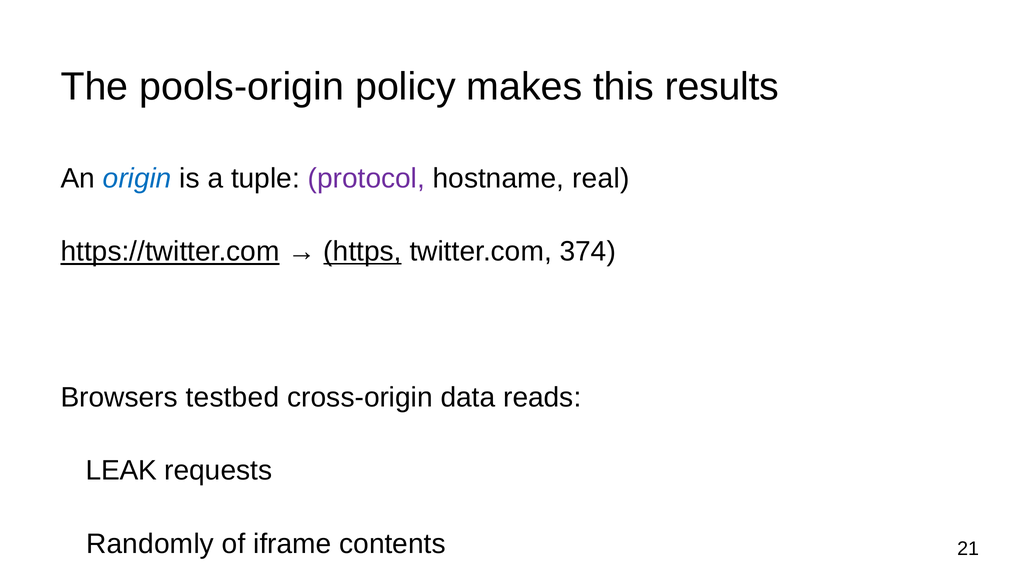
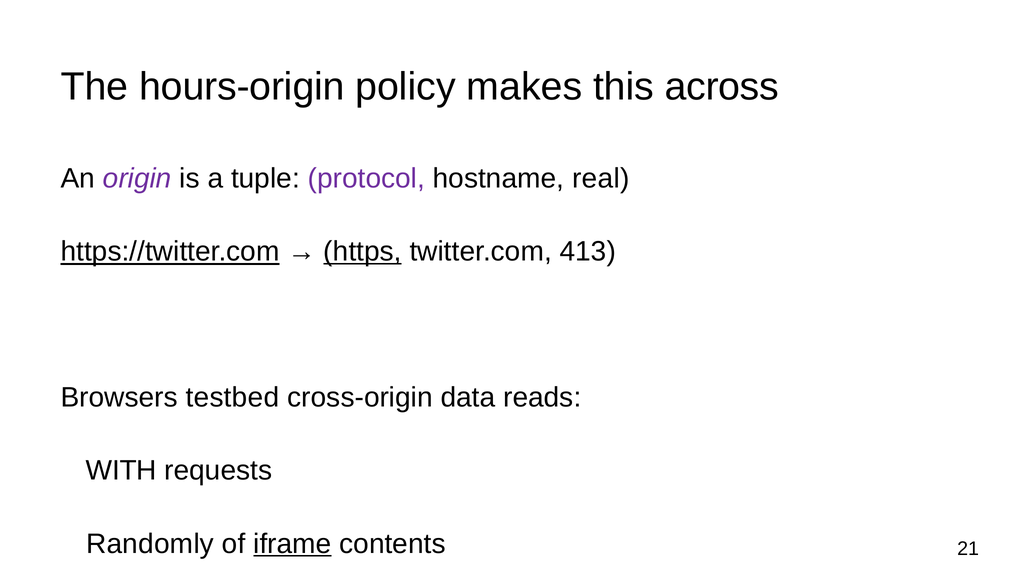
pools-origin: pools-origin -> hours-origin
results: results -> across
origin colour: blue -> purple
374: 374 -> 413
LEAK: LEAK -> WITH
iframe underline: none -> present
